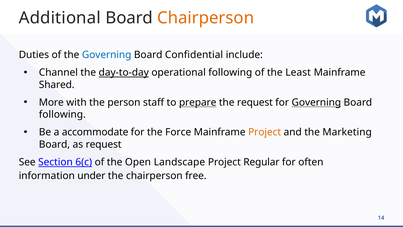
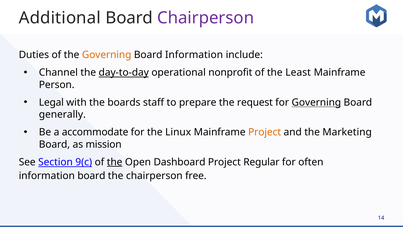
Chairperson at (206, 18) colour: orange -> purple
Governing at (107, 55) colour: blue -> orange
Board Confidential: Confidential -> Information
operational following: following -> nonprofit
Shared: Shared -> Person
More: More -> Legal
person: person -> boards
prepare underline: present -> none
following at (62, 114): following -> generally
Force: Force -> Linux
as request: request -> mission
6(c: 6(c -> 9(c
the at (115, 162) underline: none -> present
Landscape: Landscape -> Dashboard
information under: under -> board
